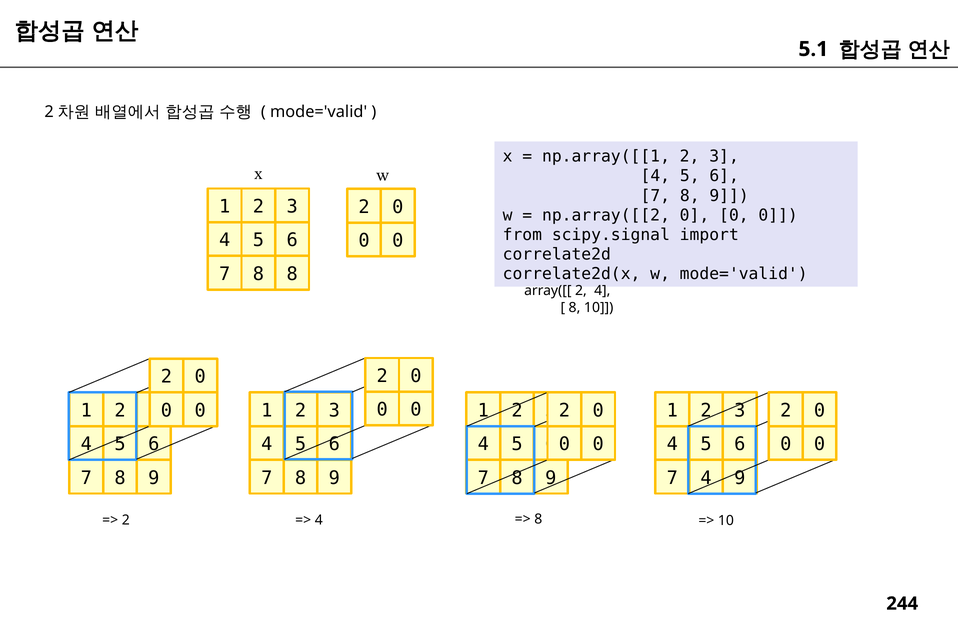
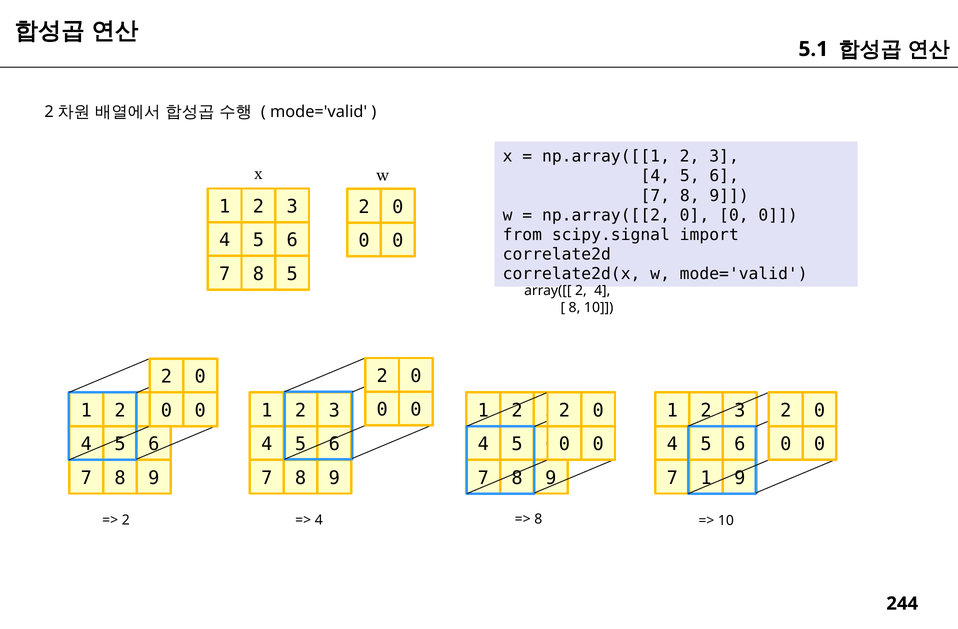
8 8: 8 -> 5
7 4: 4 -> 1
